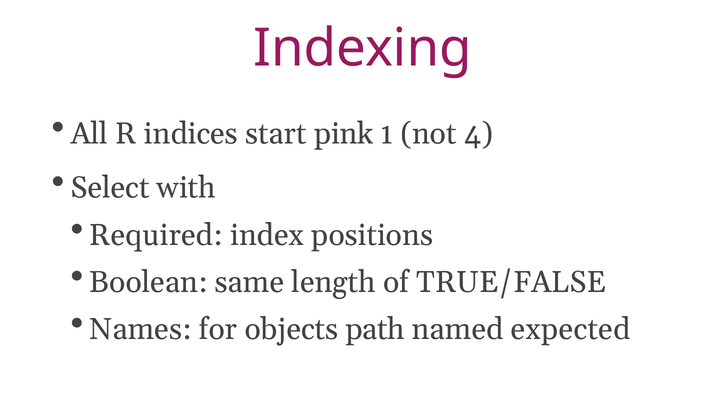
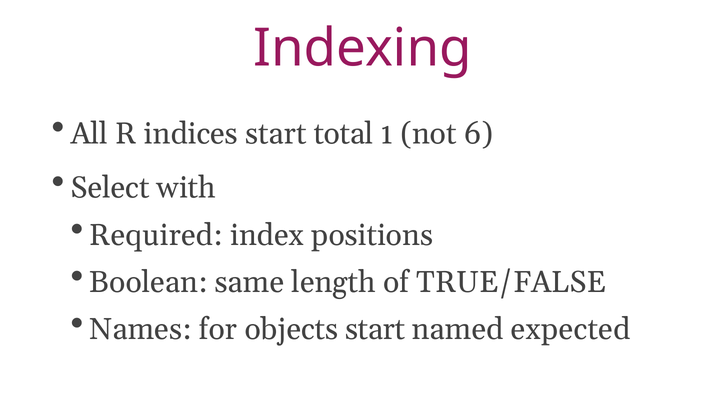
pink: pink -> total
4: 4 -> 6
objects path: path -> start
